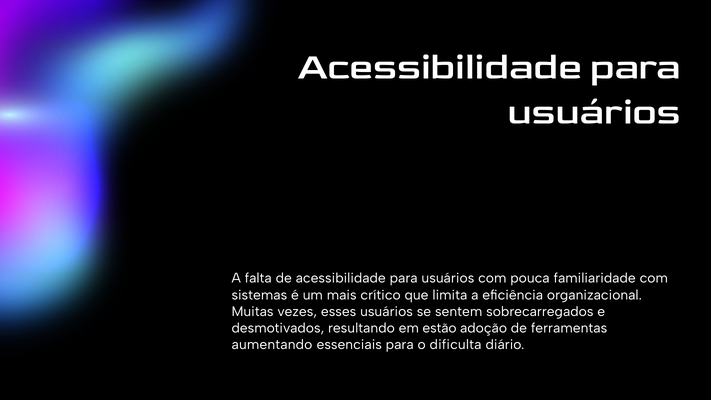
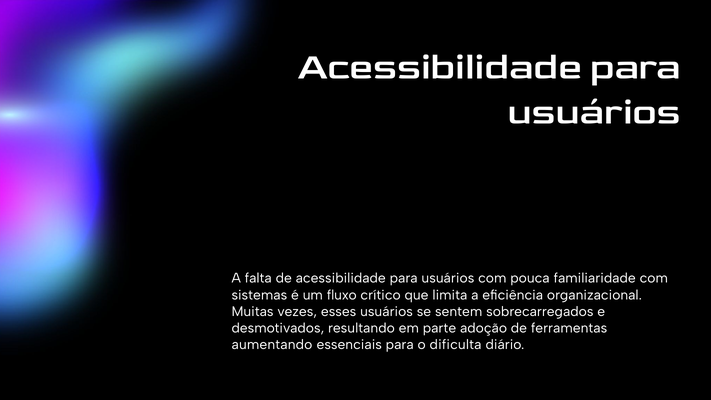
mais: mais -> fluxo
estão: estão -> parte
